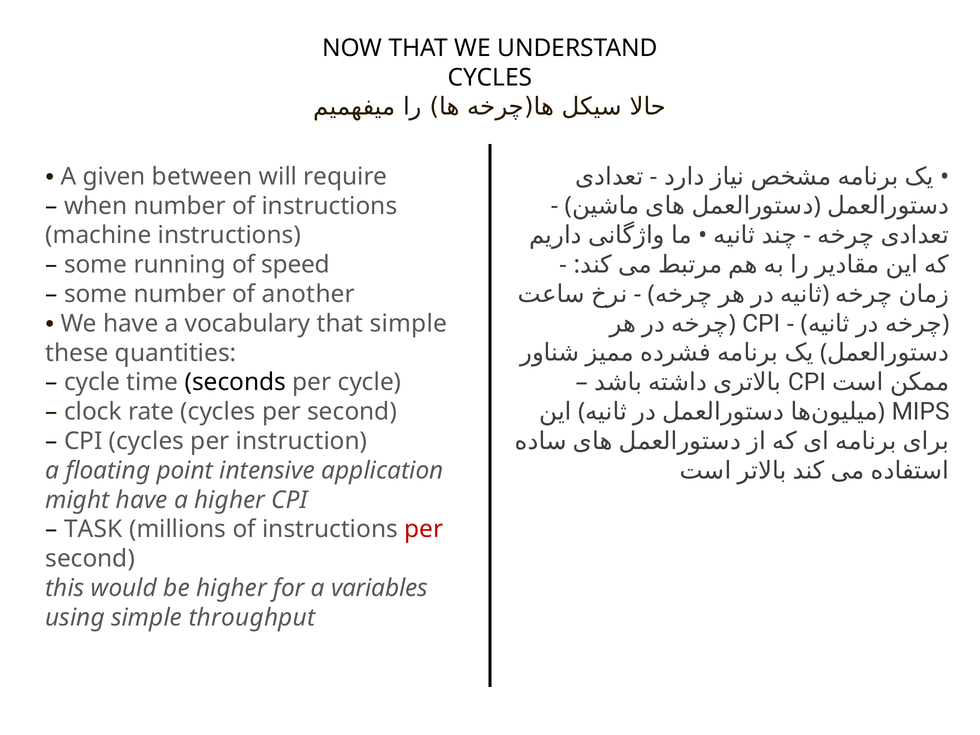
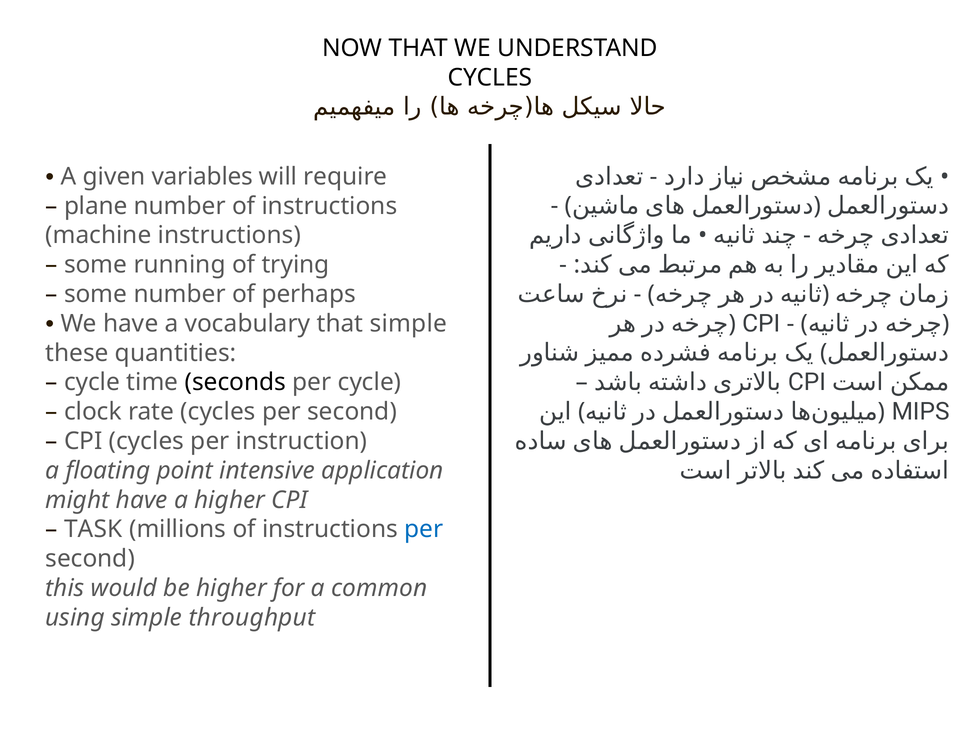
between: between -> variables
when: when -> plane
speed: speed -> trying
another: another -> perhaps
per at (424, 529) colour: red -> blue
variables: variables -> common
